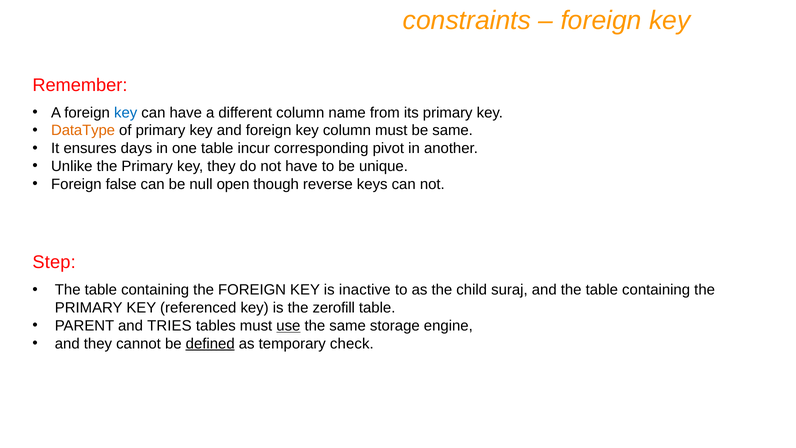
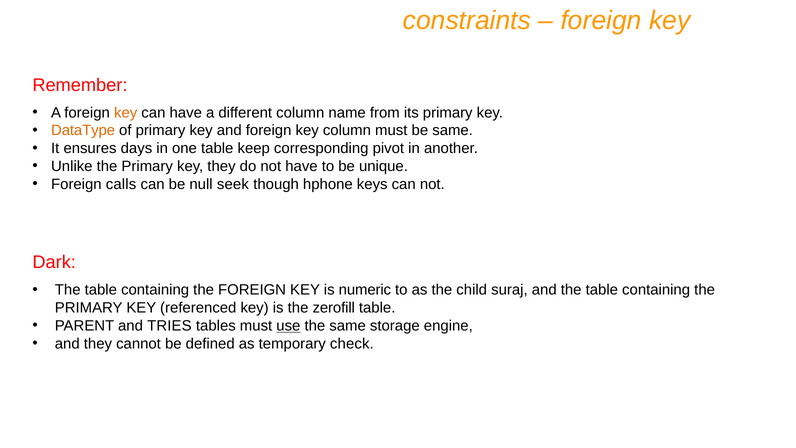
key at (126, 113) colour: blue -> orange
incur: incur -> keep
false: false -> calls
open: open -> seek
reverse: reverse -> hphone
Step: Step -> Dark
inactive: inactive -> numeric
defined underline: present -> none
